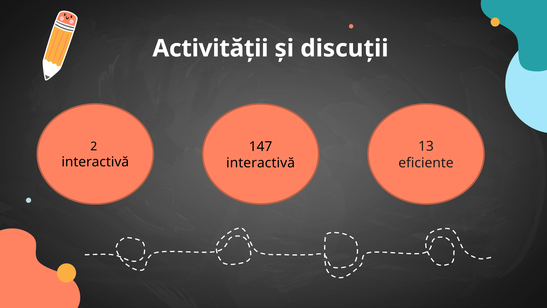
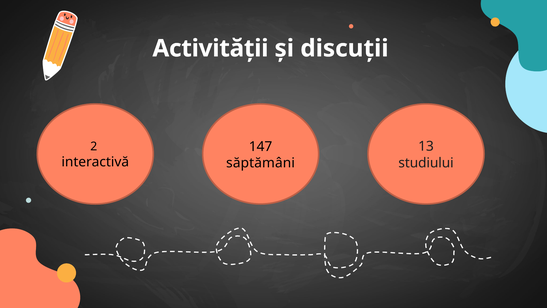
eficiente: eficiente -> studiului
interactivă at (261, 163): interactivă -> săptămâni
